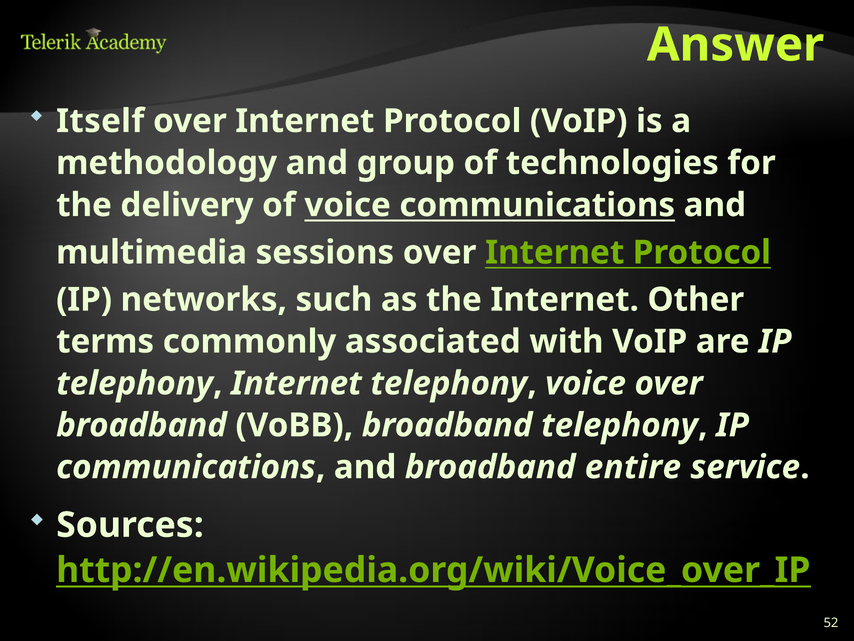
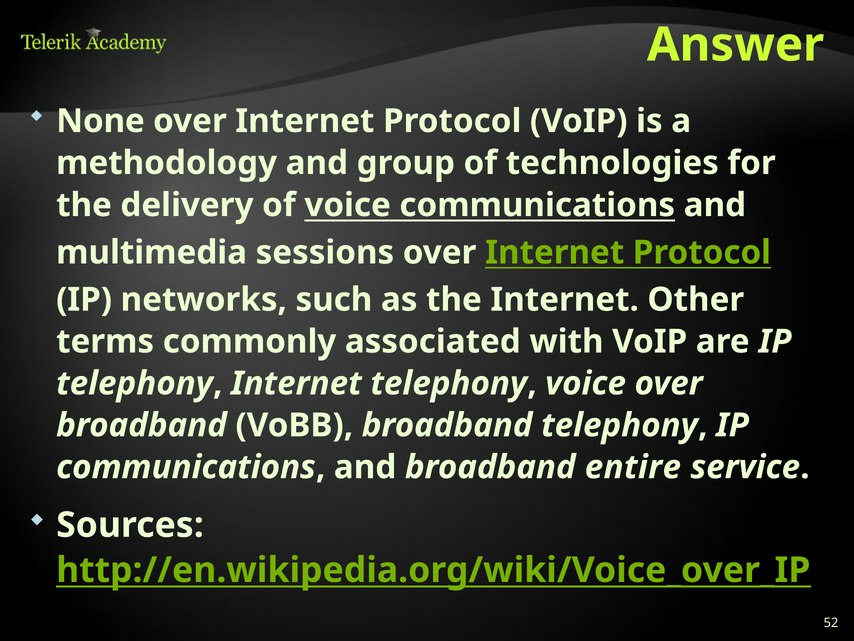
Itself: Itself -> None
